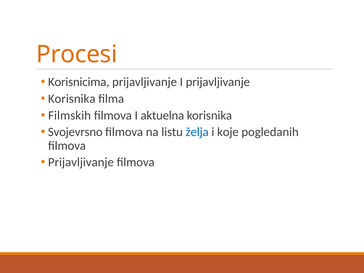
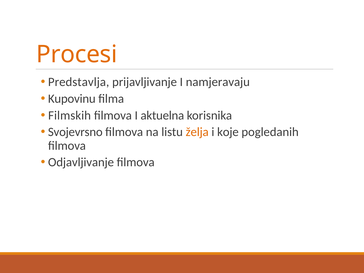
Korisnicima: Korisnicima -> Predstavlja
I prijavljivanje: prijavljivanje -> namjeravaju
Korisnika at (72, 99): Korisnika -> Kupovinu
želja colour: blue -> orange
Prijavljivanje at (81, 162): Prijavljivanje -> Odjavljivanje
